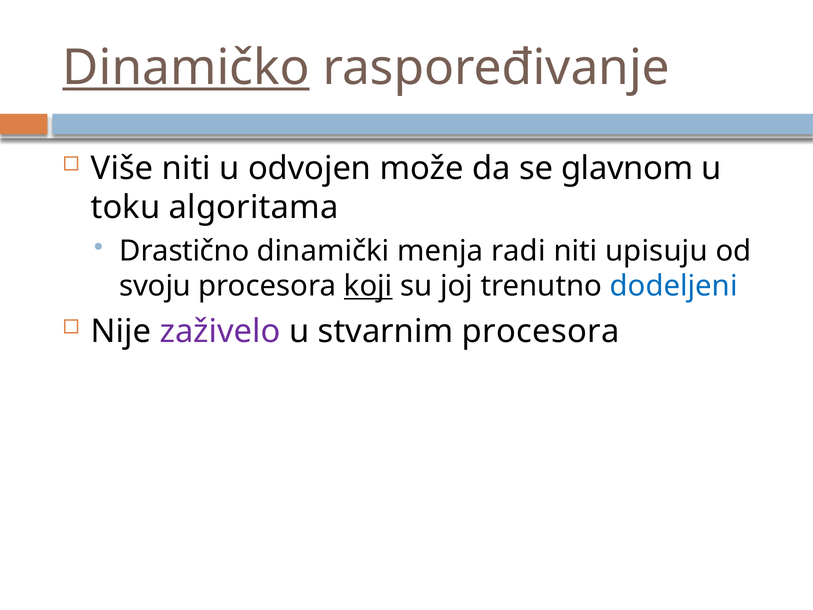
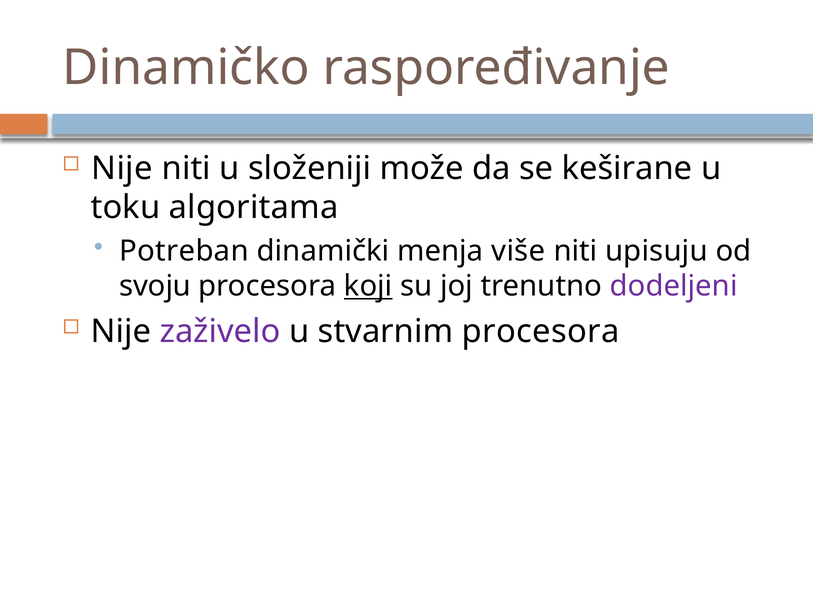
Dinamičko underline: present -> none
Više at (122, 168): Više -> Nije
odvojen: odvojen -> složeniji
glavnom: glavnom -> keširane
Drastično: Drastično -> Potreban
radi: radi -> više
dodeljeni colour: blue -> purple
